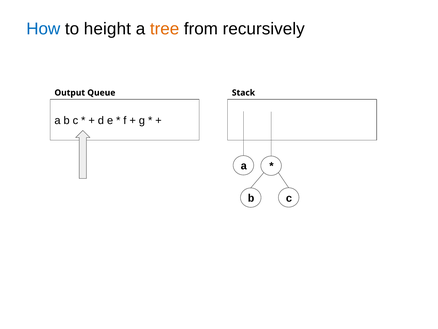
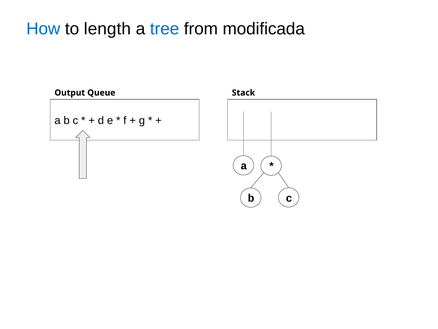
height: height -> length
tree colour: orange -> blue
recursively: recursively -> modificada
